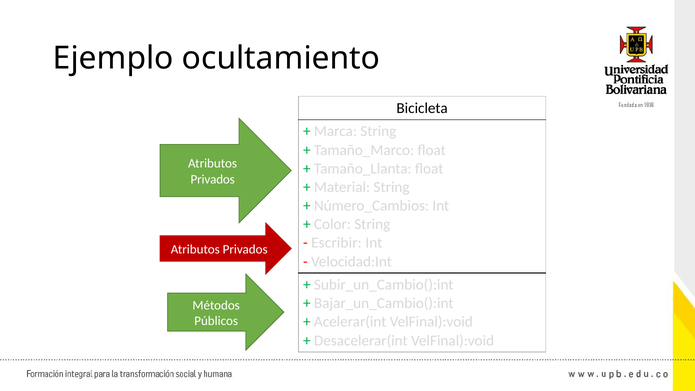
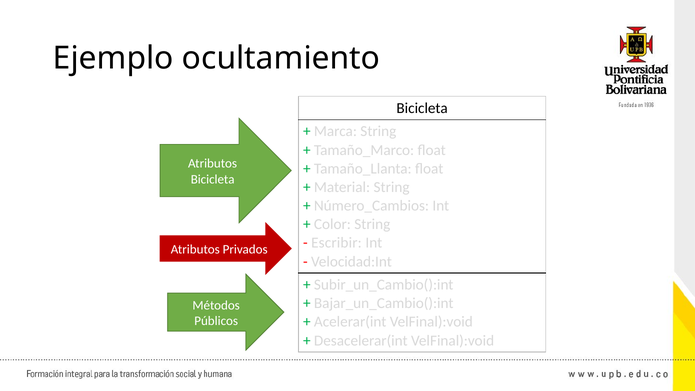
Privados at (213, 179): Privados -> Bicicleta
